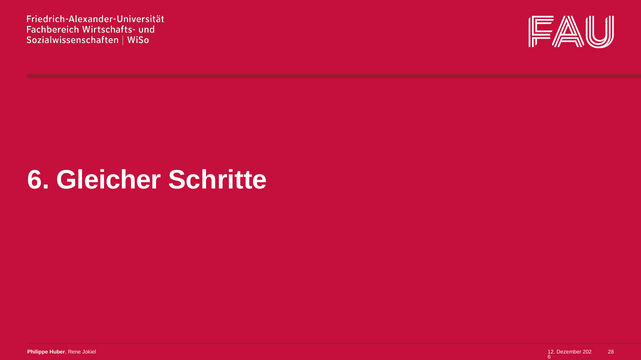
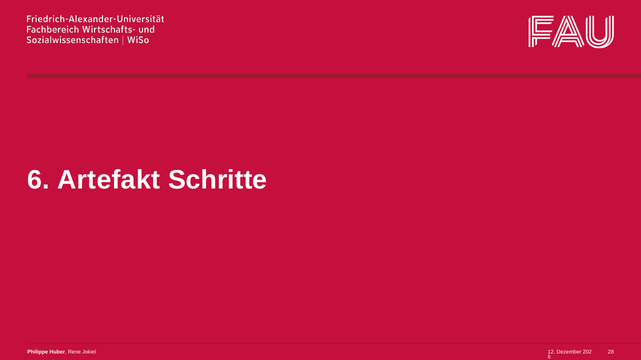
Gleicher: Gleicher -> Artefakt
